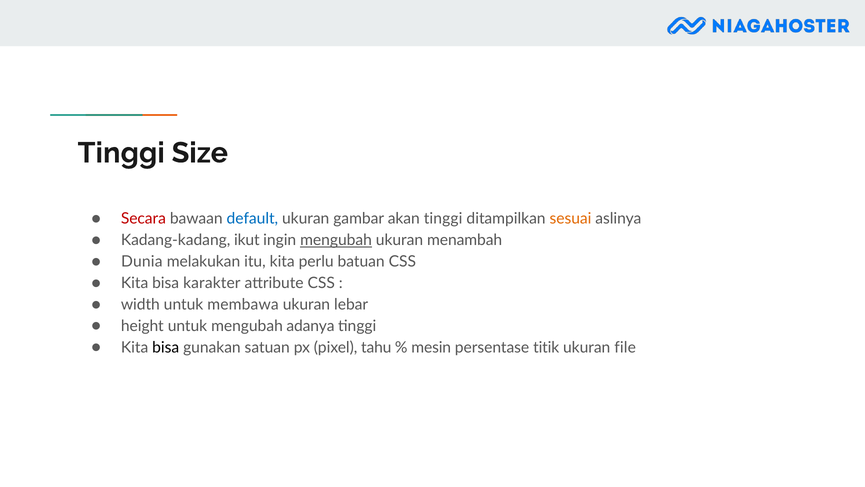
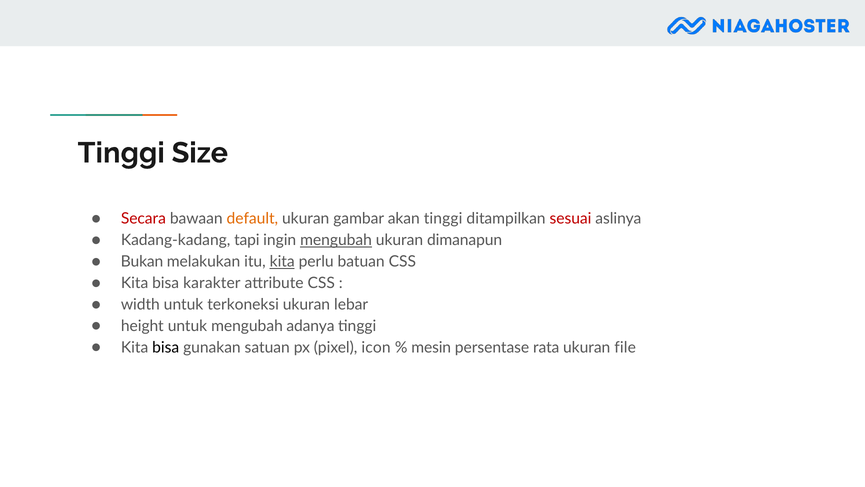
default colour: blue -> orange
sesuai colour: orange -> red
ikut: ikut -> tapi
menambah: menambah -> dimanapun
Dunia: Dunia -> Bukan
kita at (282, 261) underline: none -> present
membawa: membawa -> terkoneksi
tahu: tahu -> icon
titik: titik -> rata
